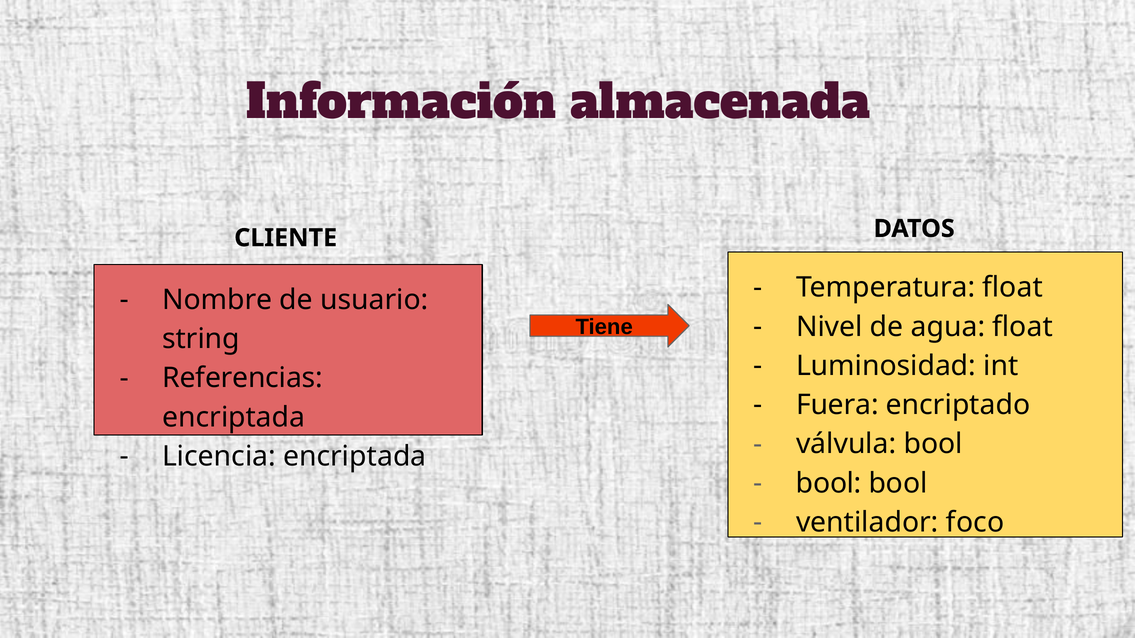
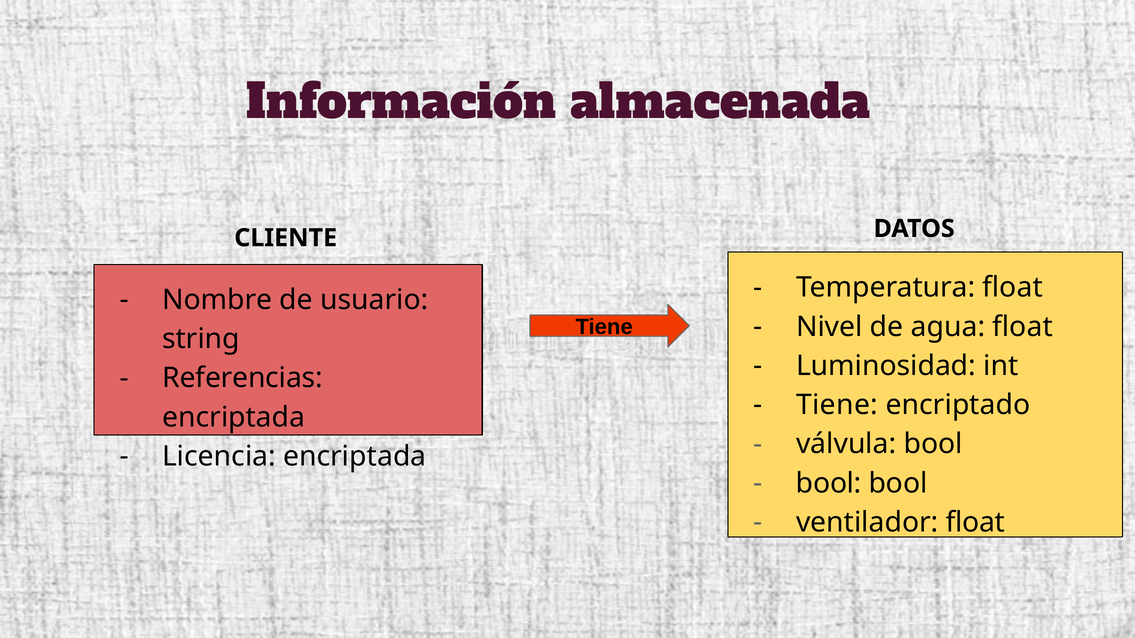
Fuera at (837, 405): Fuera -> Tiene
ventilador foco: foco -> float
